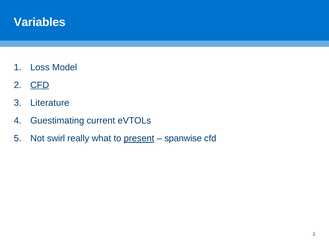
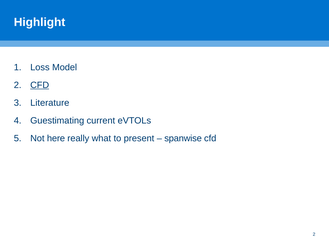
Variables: Variables -> Highlight
swirl: swirl -> here
present underline: present -> none
